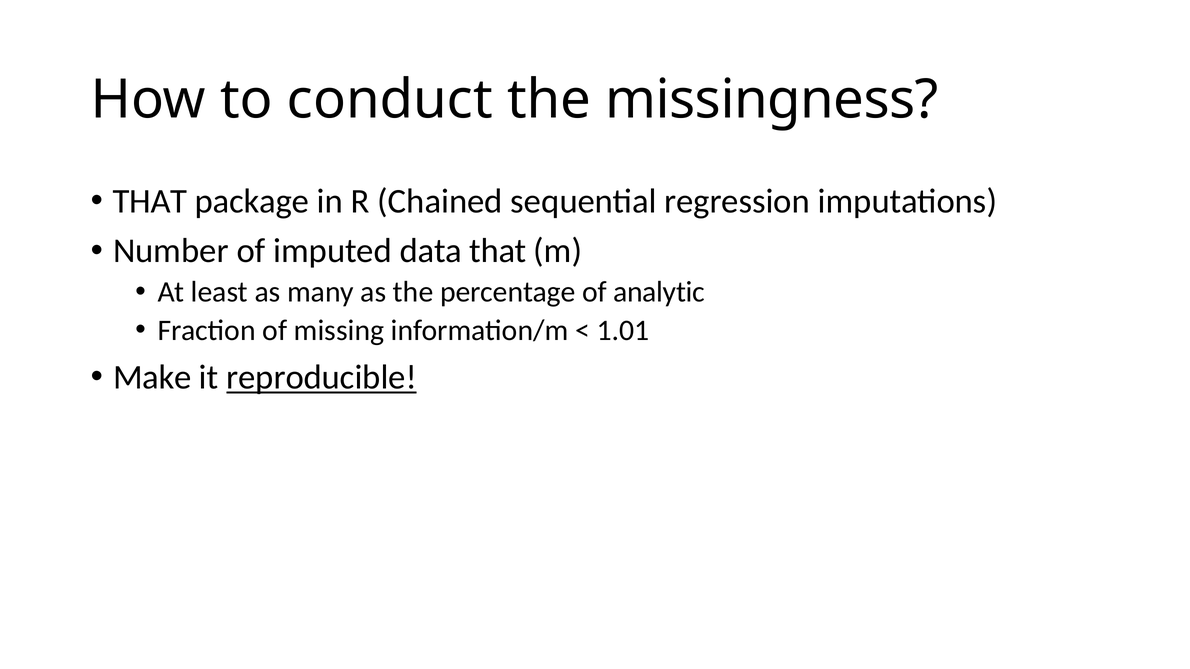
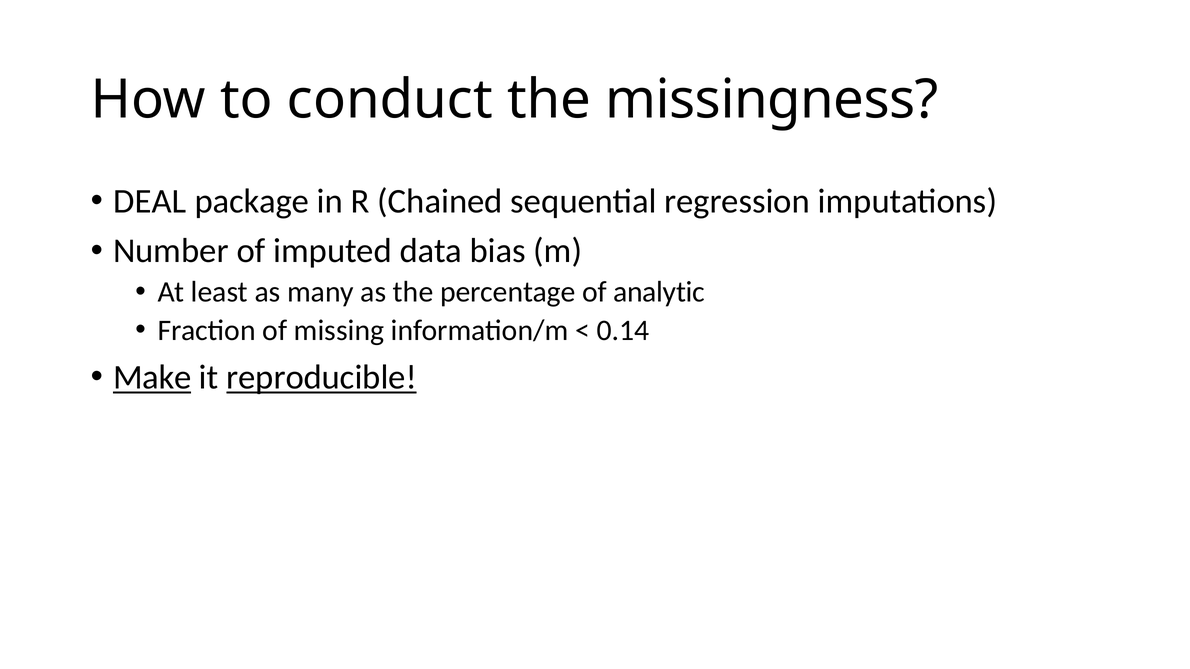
THAT at (150, 201): THAT -> DEAL
data that: that -> bias
1.01: 1.01 -> 0.14
Make underline: none -> present
